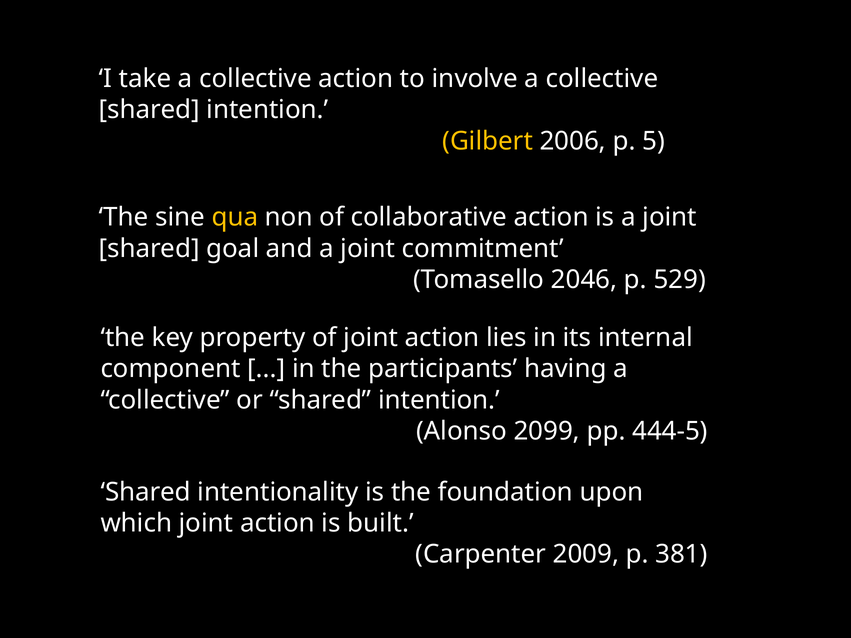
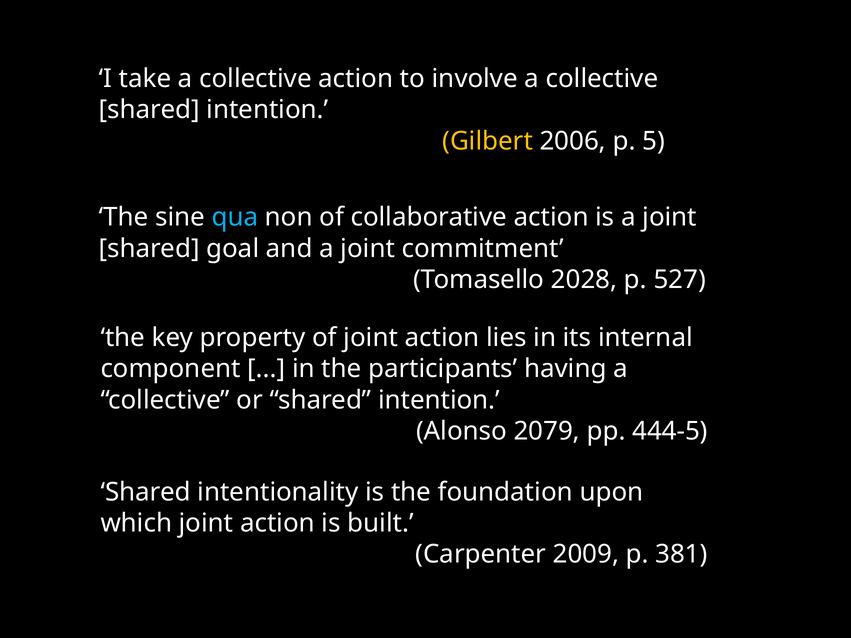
qua colour: yellow -> light blue
2046: 2046 -> 2028
529: 529 -> 527
2099: 2099 -> 2079
